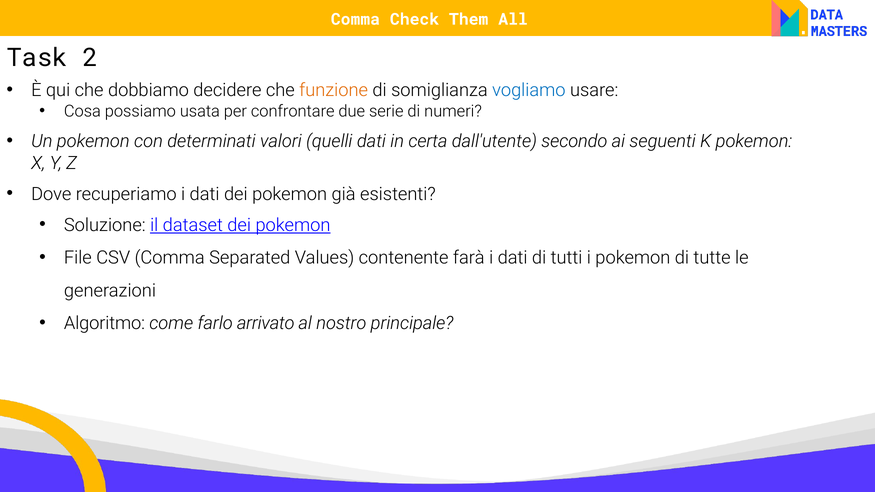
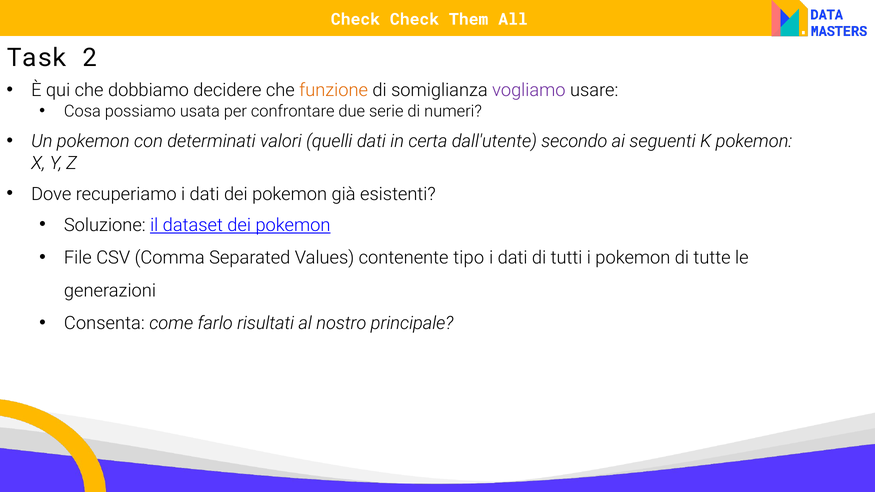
Comma at (355, 19): Comma -> Check
vogliamo colour: blue -> purple
farà: farà -> tipo
Algoritmo: Algoritmo -> Consenta
arrivato: arrivato -> risultati
